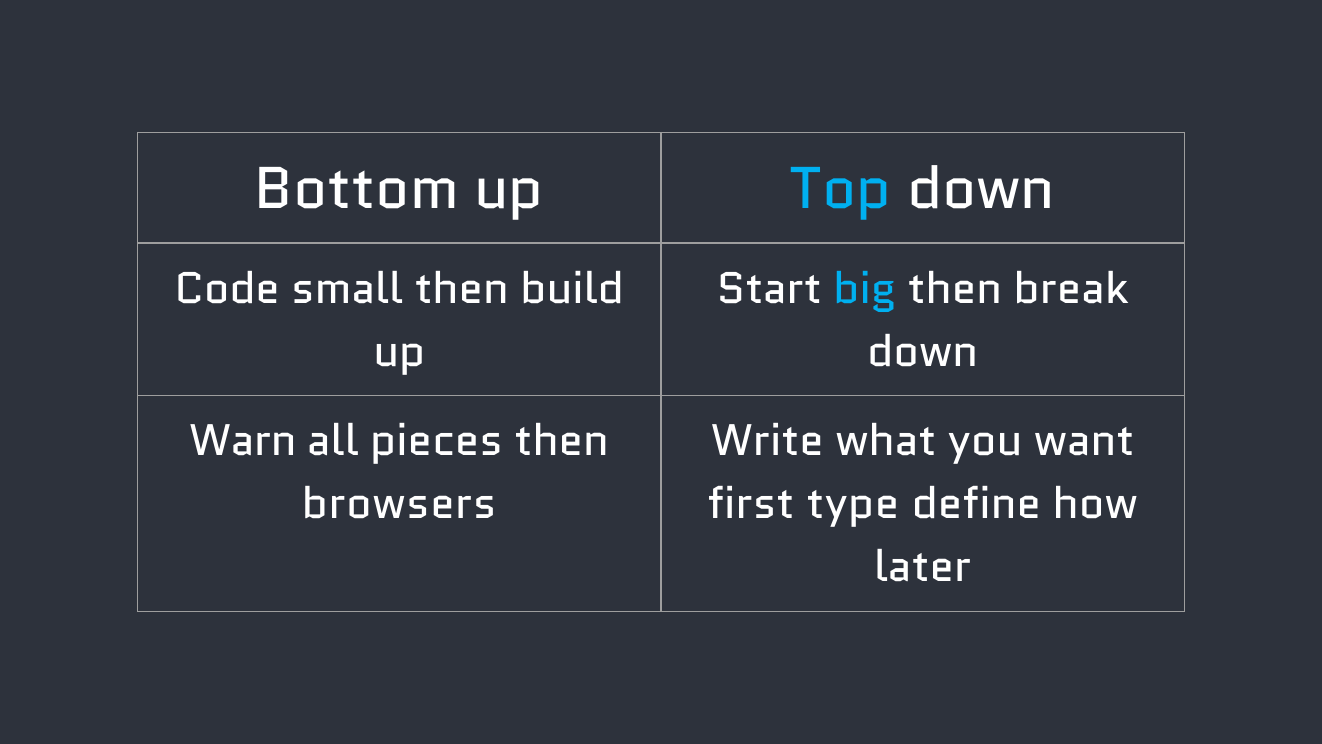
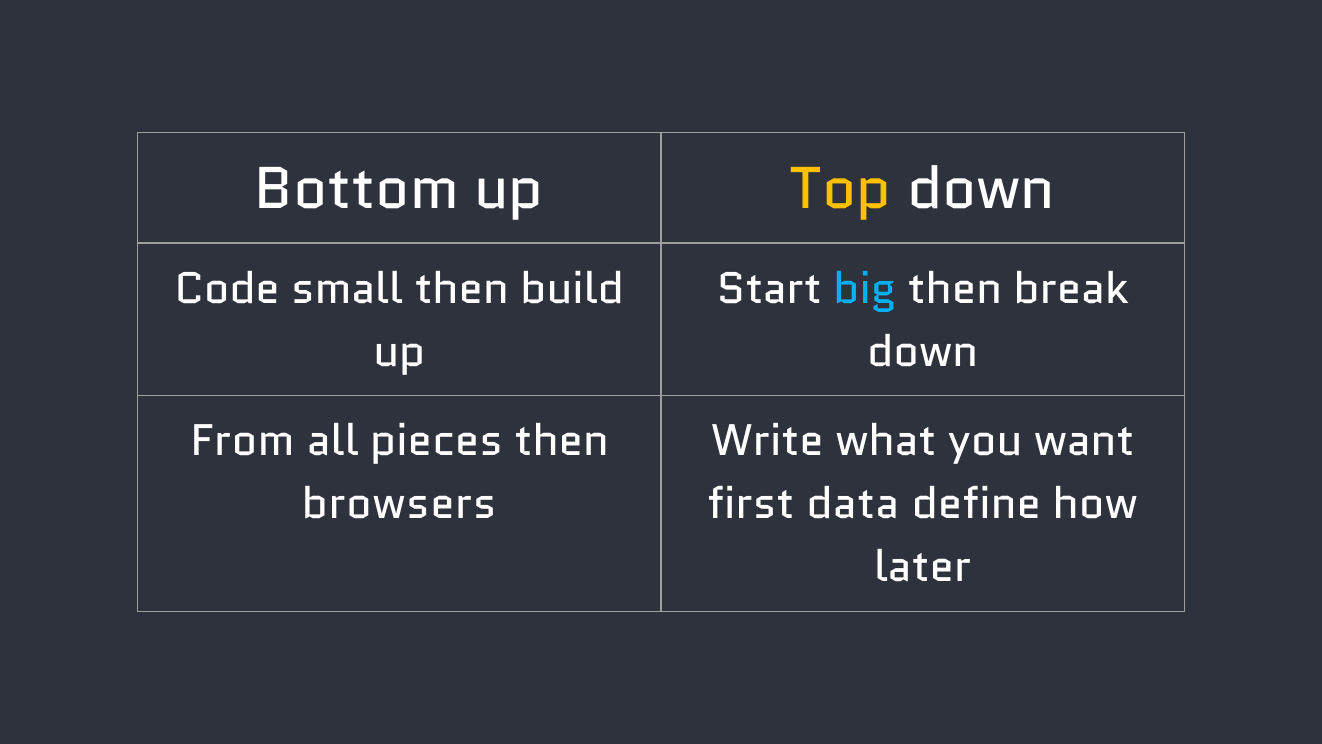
Top colour: light blue -> yellow
Warn: Warn -> From
type: type -> data
